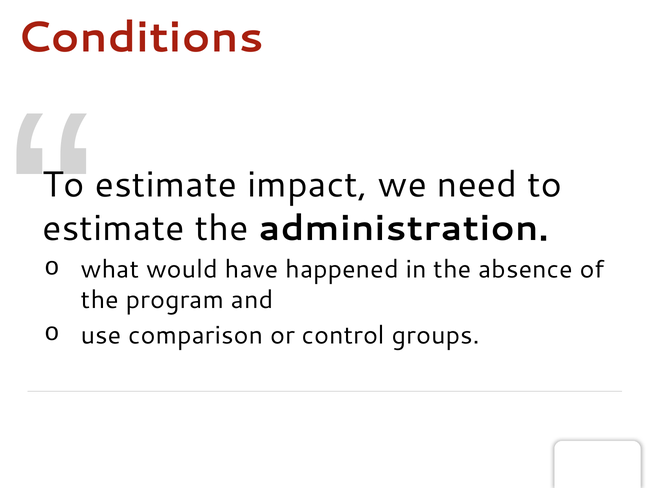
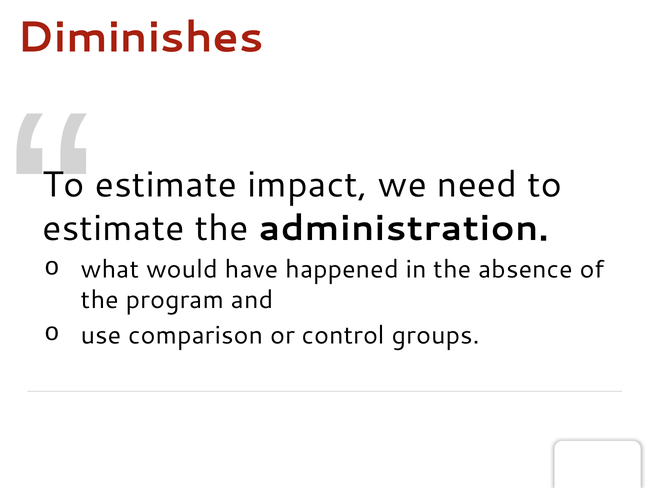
Conditions: Conditions -> Diminishes
